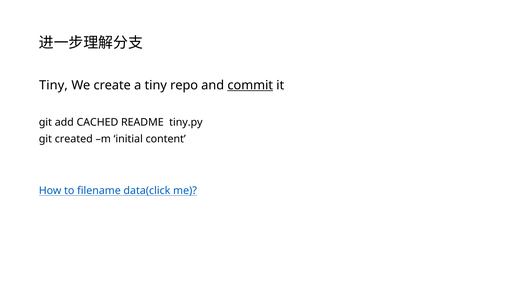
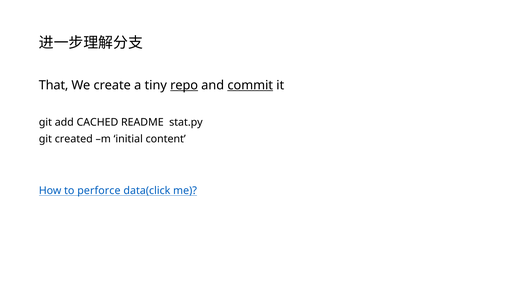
Tiny at (53, 85): Tiny -> That
repo underline: none -> present
tiny.py: tiny.py -> stat.py
filename: filename -> perforce
